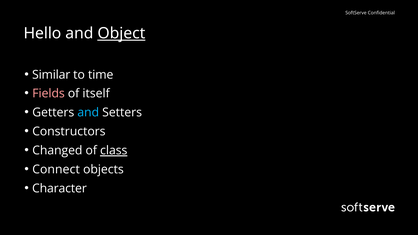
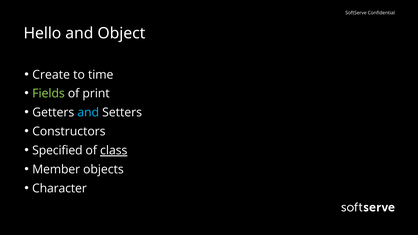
Object underline: present -> none
Similar: Similar -> Create
Fields colour: pink -> light green
itself: itself -> print
Changed: Changed -> Specified
Connect: Connect -> Member
